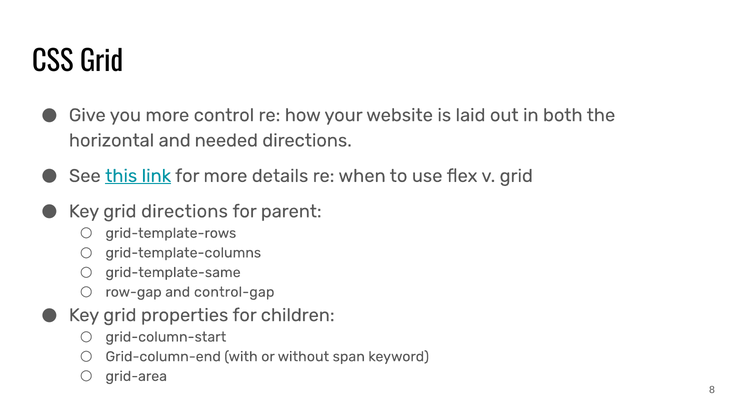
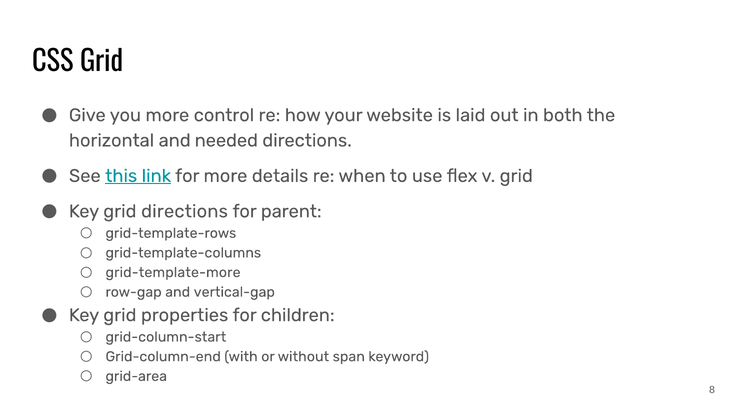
grid-template-same: grid-template-same -> grid-template-more
control-gap: control-gap -> vertical-gap
